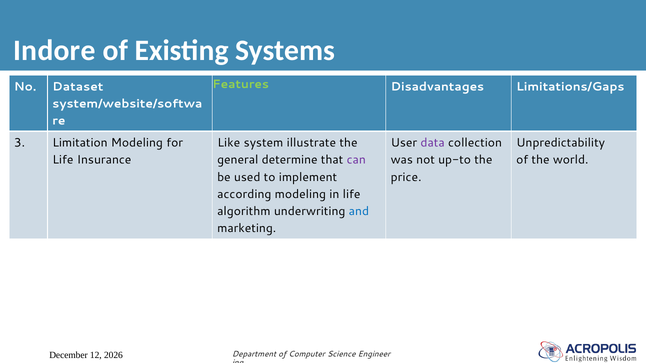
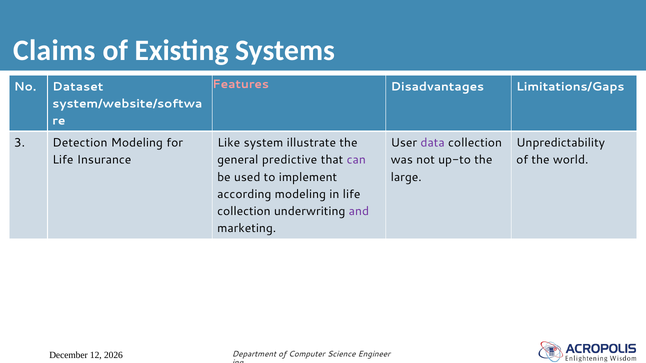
Indore: Indore -> Claims
Features colour: light green -> pink
Limitation: Limitation -> Detection
determine: determine -> predictive
price: price -> large
algorithm at (244, 211): algorithm -> collection
and colour: blue -> purple
